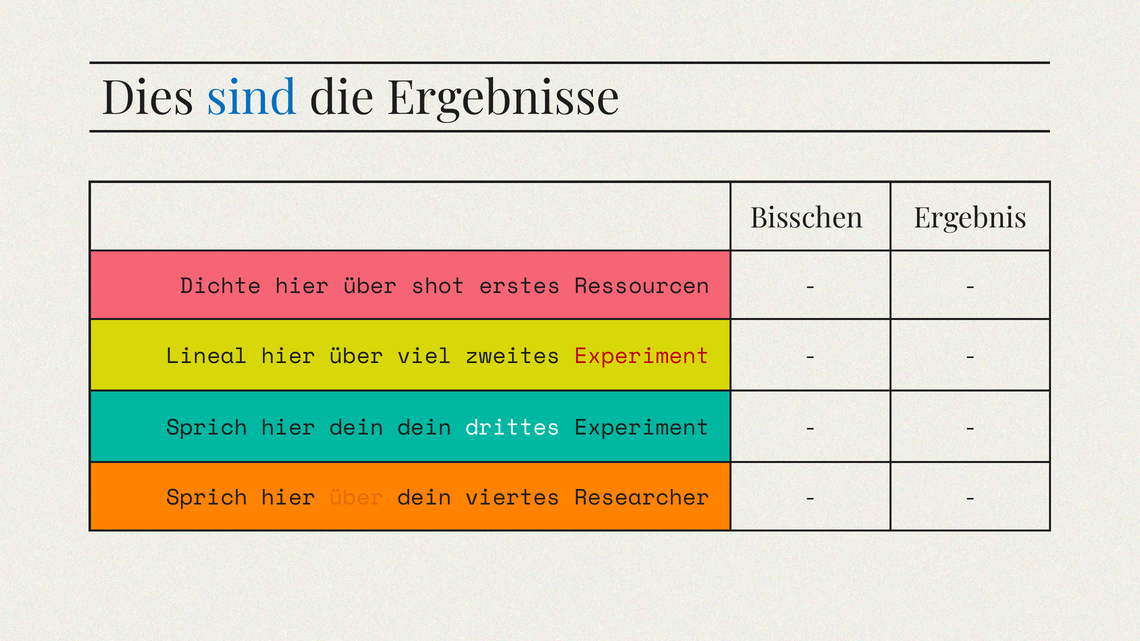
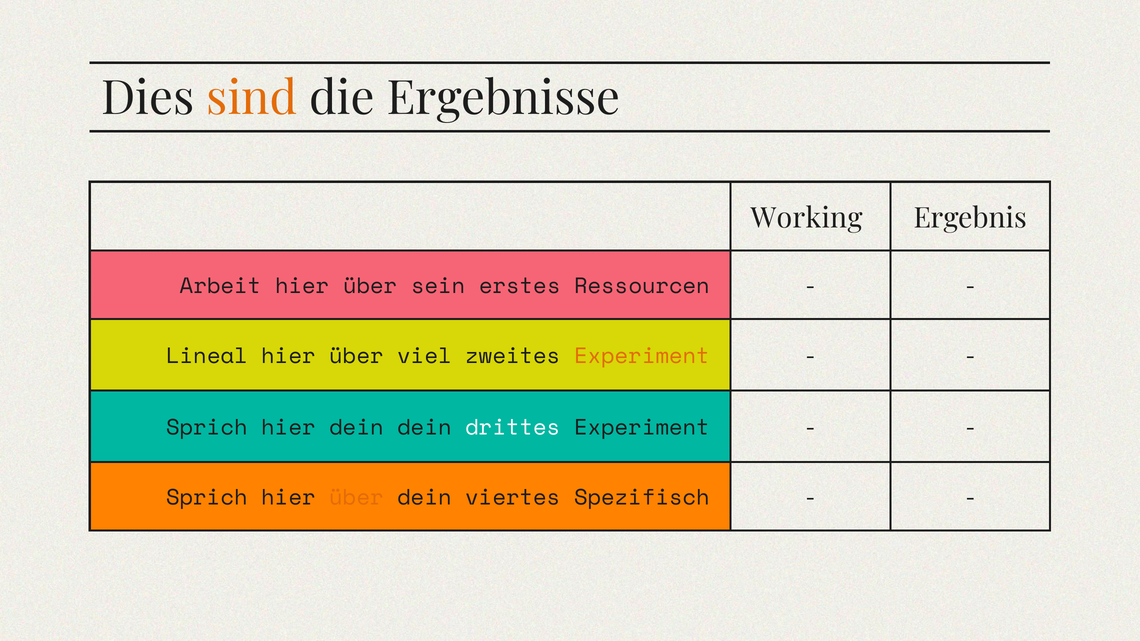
sind colour: blue -> orange
Bisschen: Bisschen -> Working
Dichte: Dichte -> Arbeit
shot: shot -> sein
Experiment at (642, 356) colour: red -> orange
Researcher: Researcher -> Spezifisch
